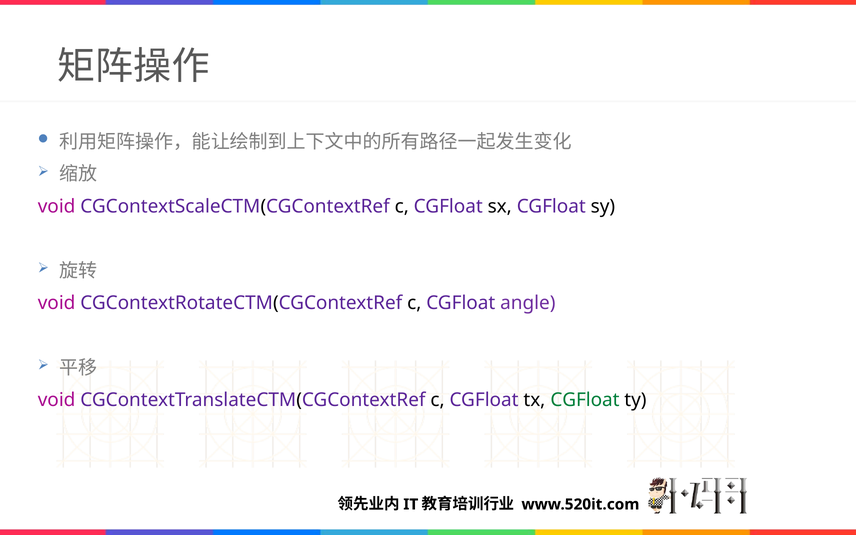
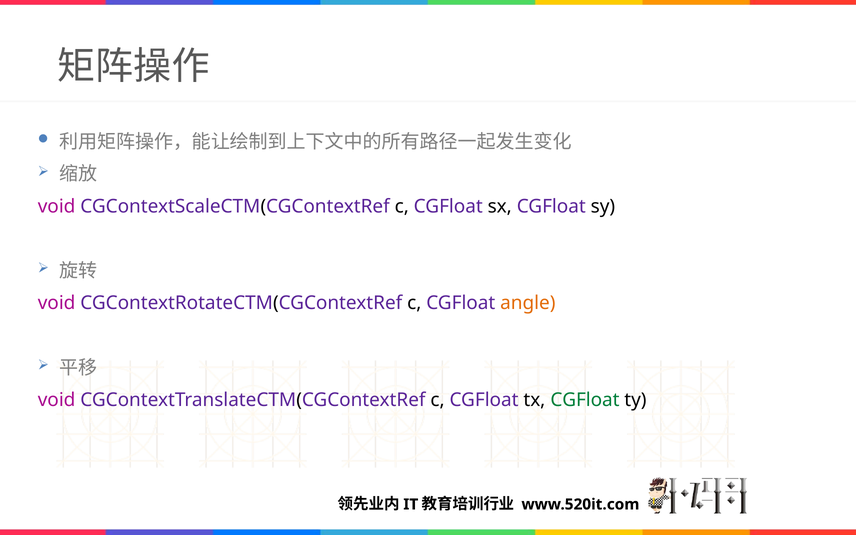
angle colour: purple -> orange
